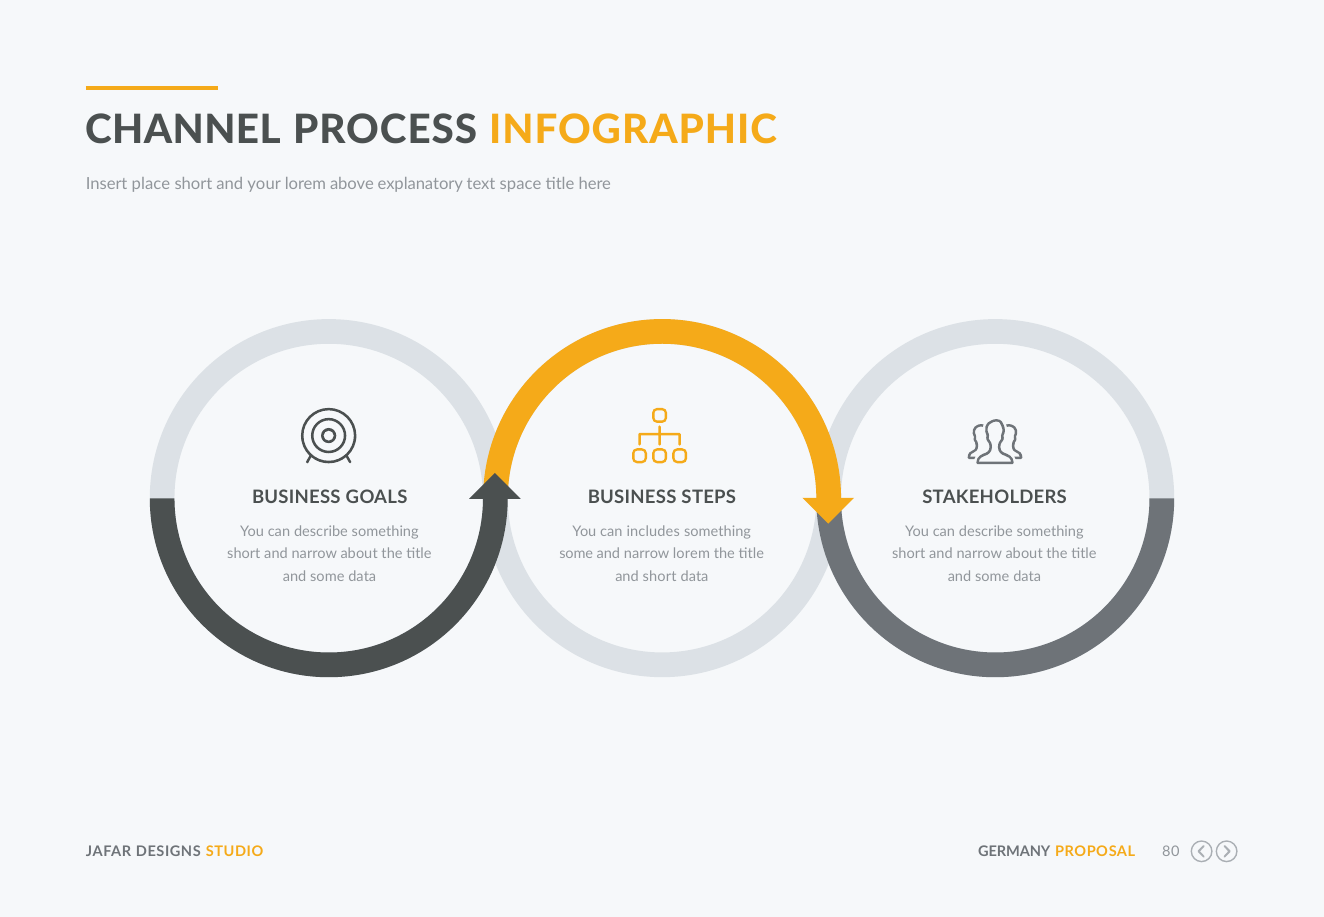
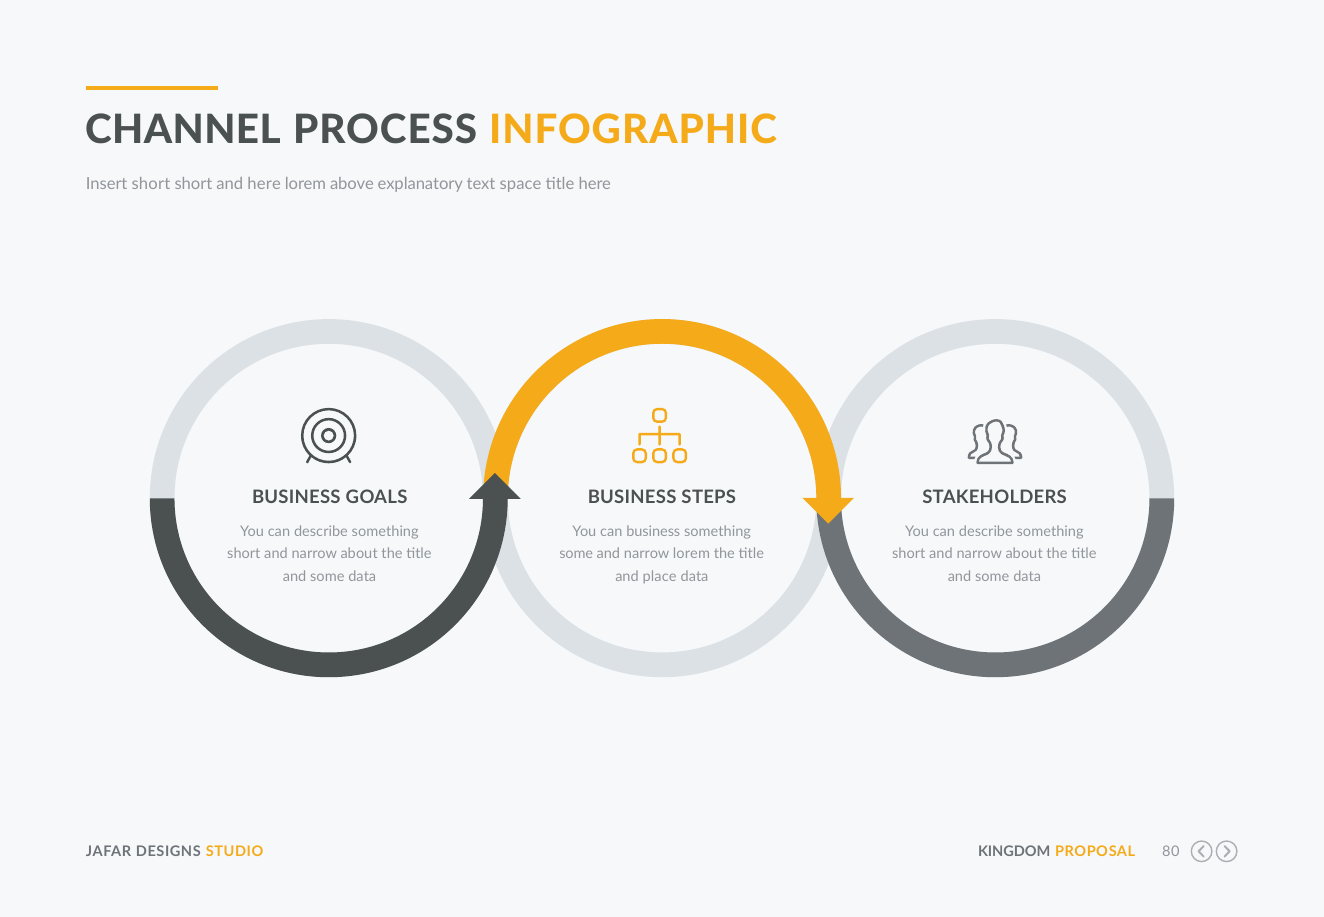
Insert place: place -> short
and your: your -> here
can includes: includes -> business
and short: short -> place
GERMANY: GERMANY -> KINGDOM
